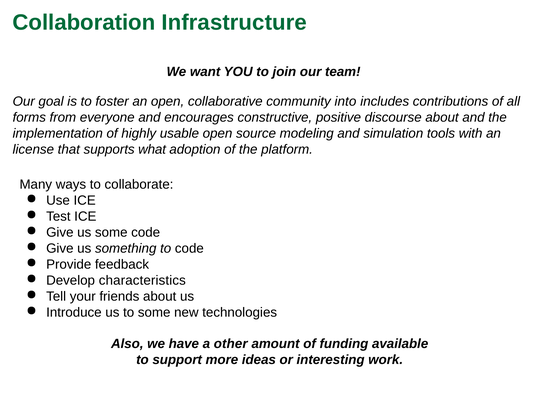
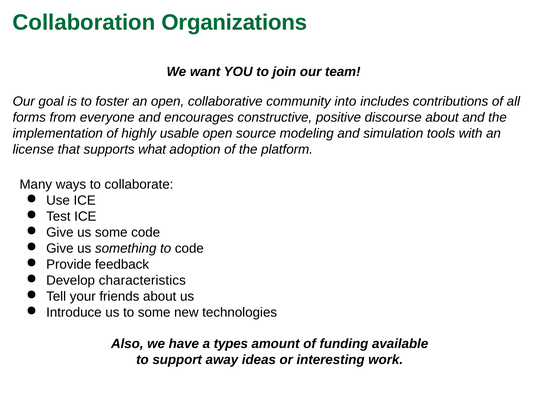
Infrastructure: Infrastructure -> Organizations
other: other -> types
more: more -> away
